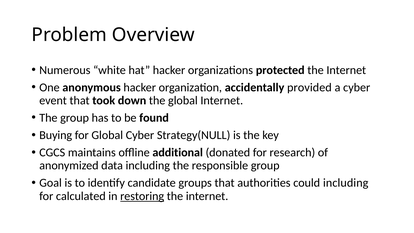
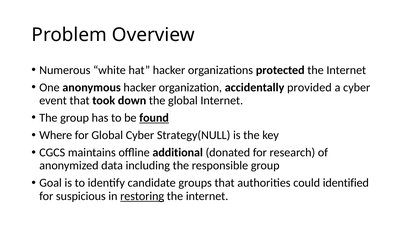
found underline: none -> present
Buying: Buying -> Where
could including: including -> identified
calculated: calculated -> suspicious
